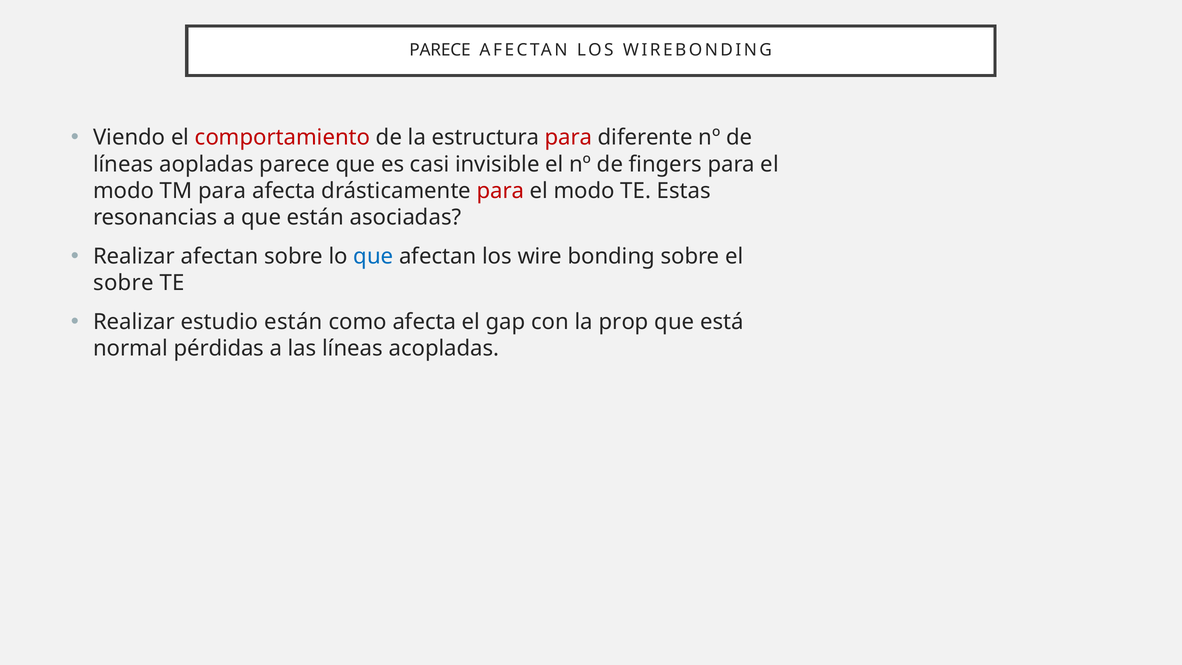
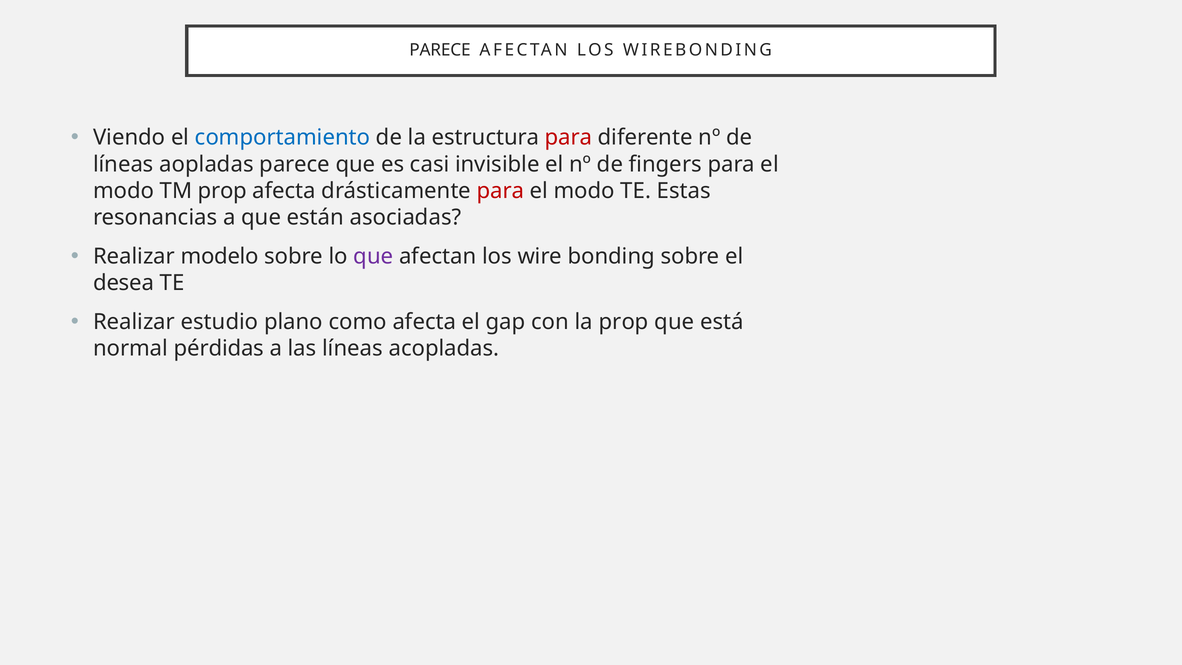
comportamiento colour: red -> blue
TM para: para -> prop
Realizar afectan: afectan -> modelo
que at (373, 256) colour: blue -> purple
sobre at (124, 283): sobre -> desea
estudio están: están -> plano
